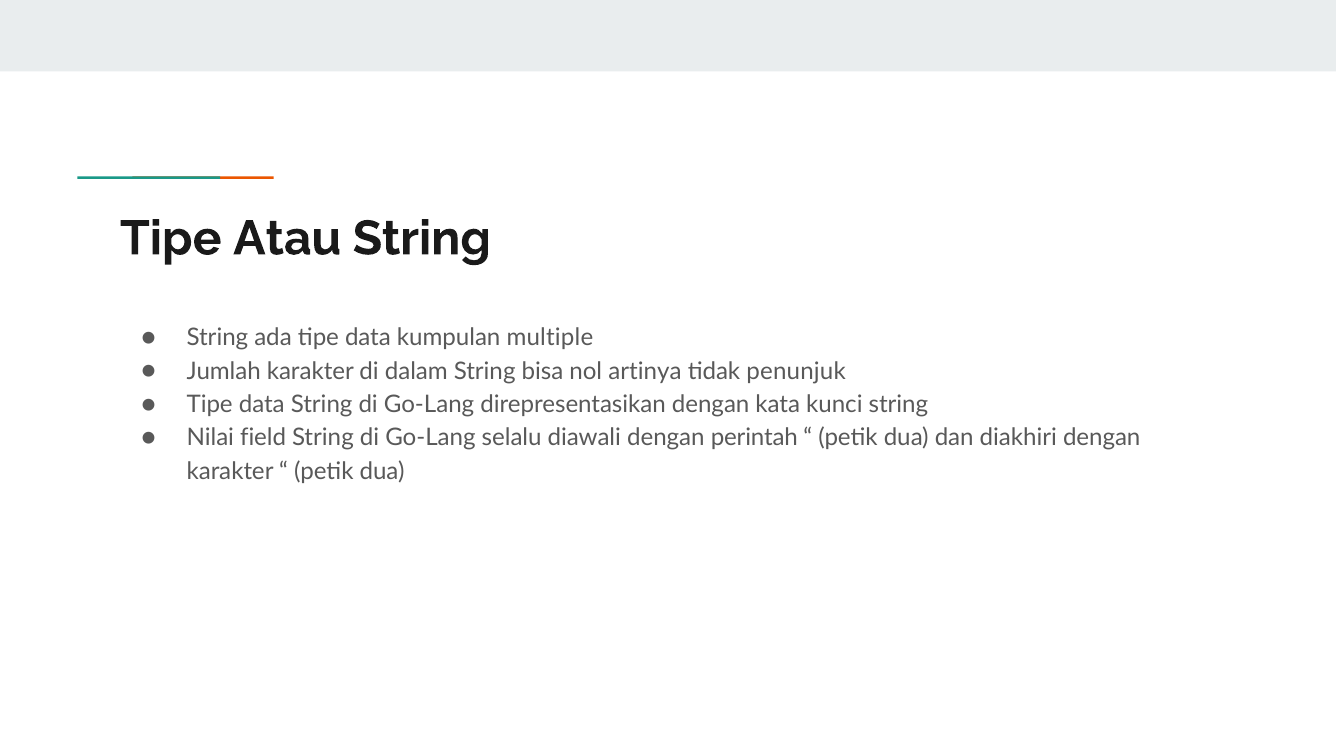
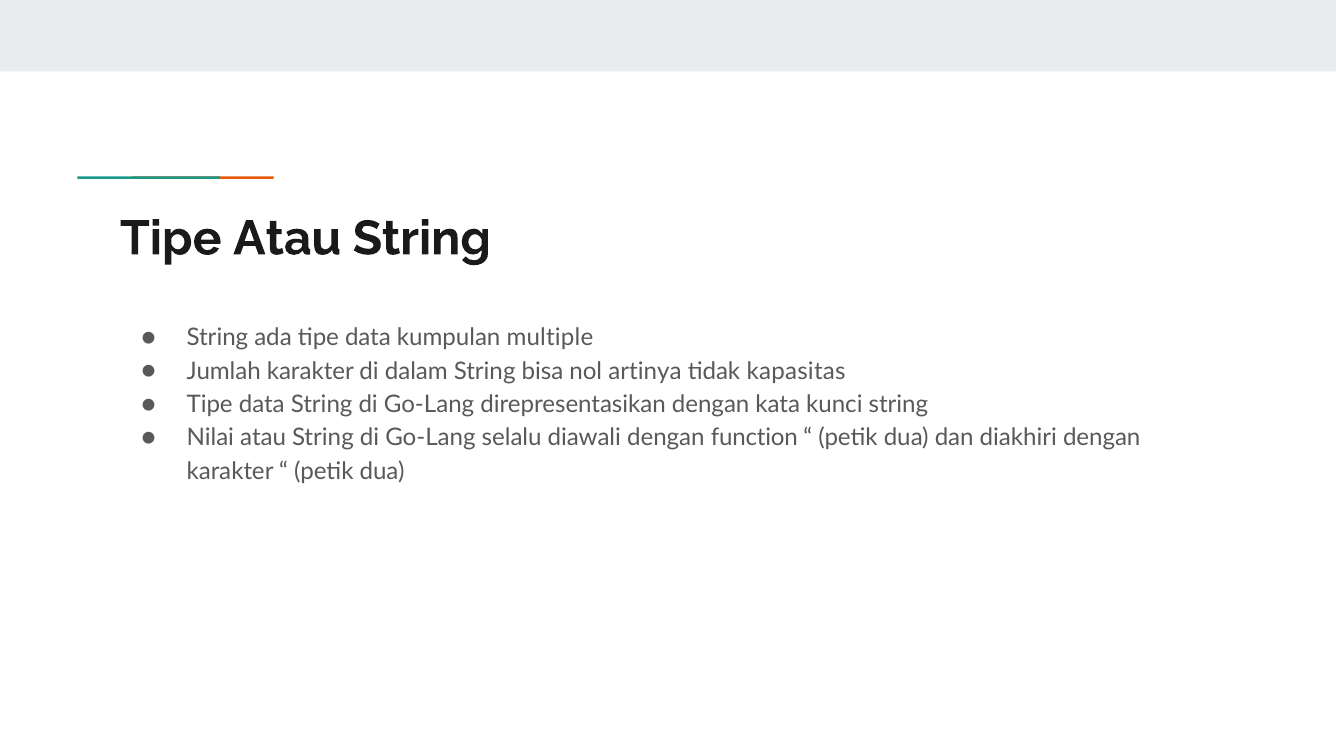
penunjuk: penunjuk -> kapasitas
Nilai field: field -> atau
perintah: perintah -> function
